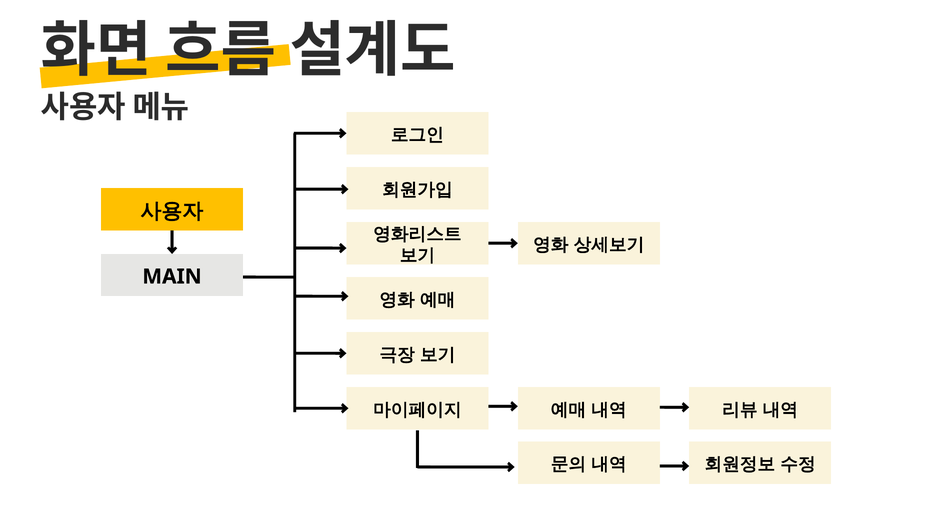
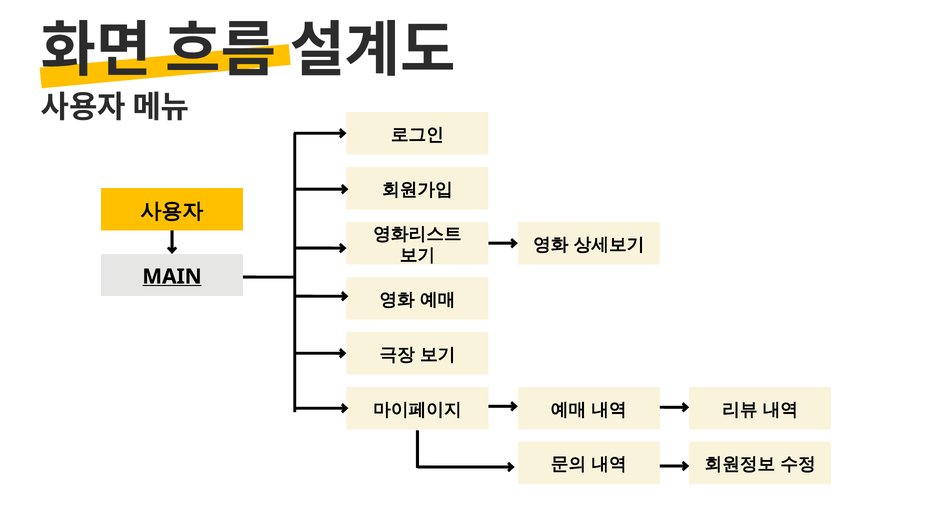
MAIN underline: none -> present
